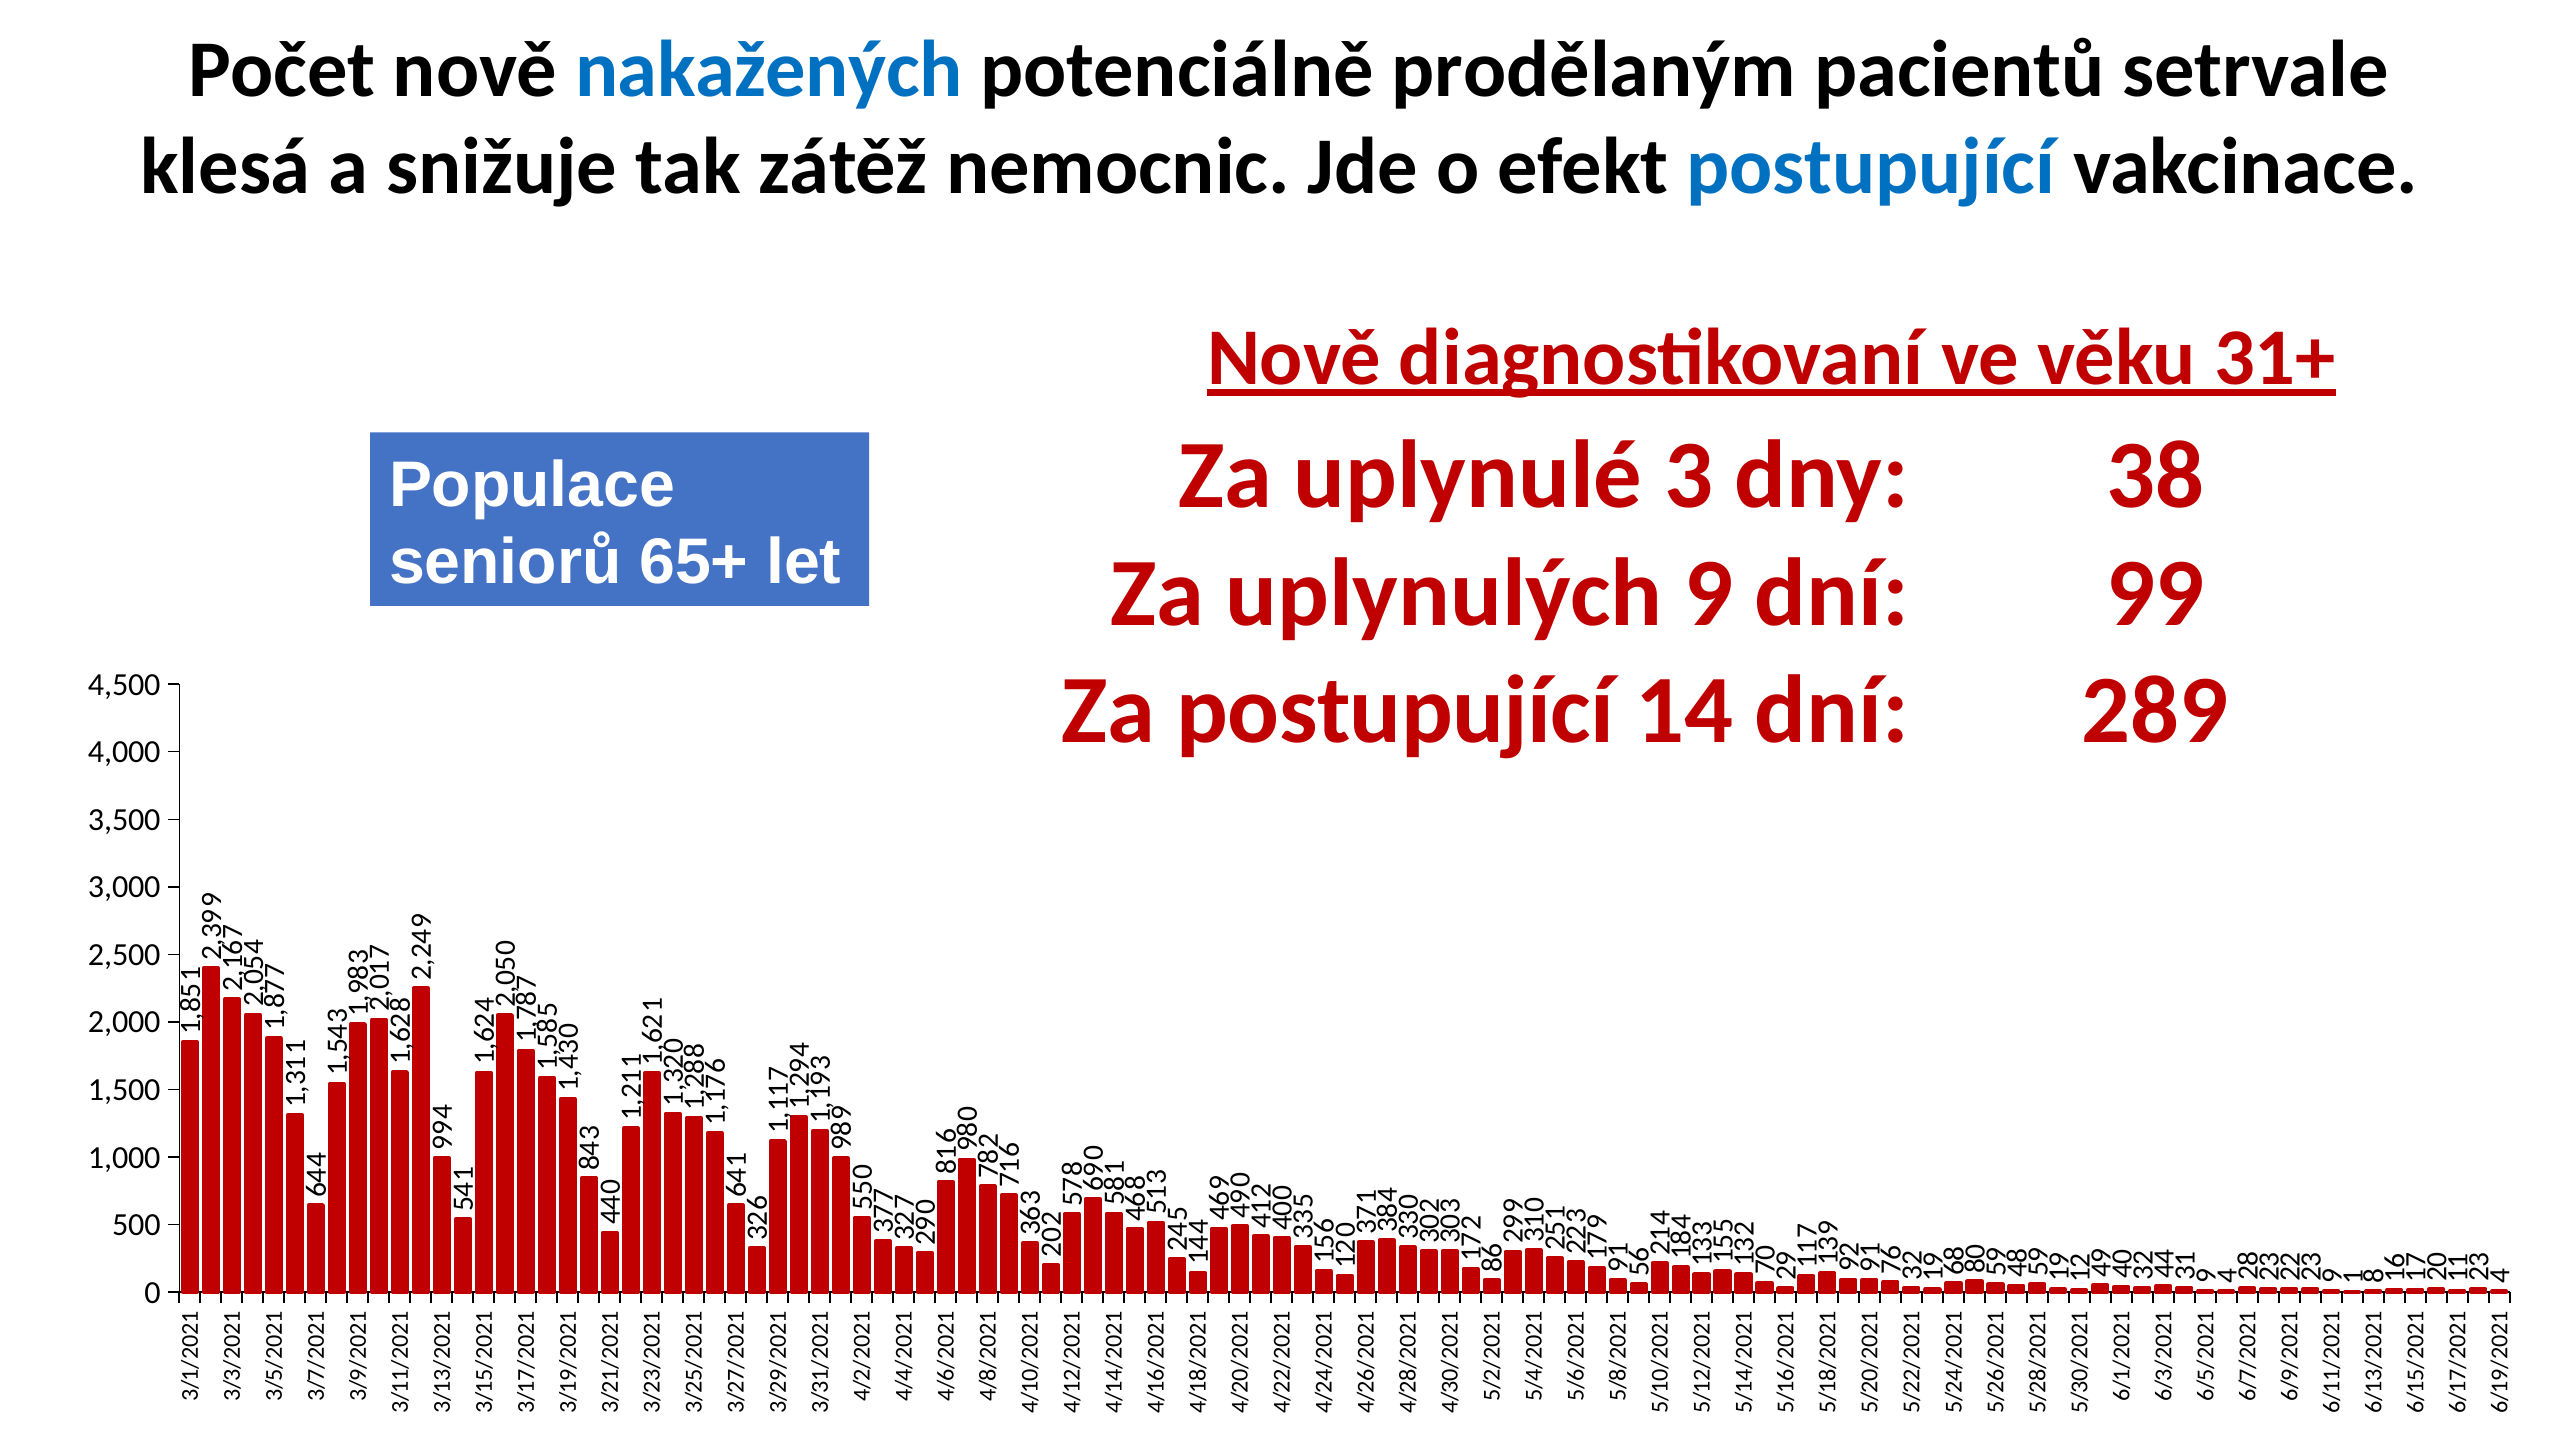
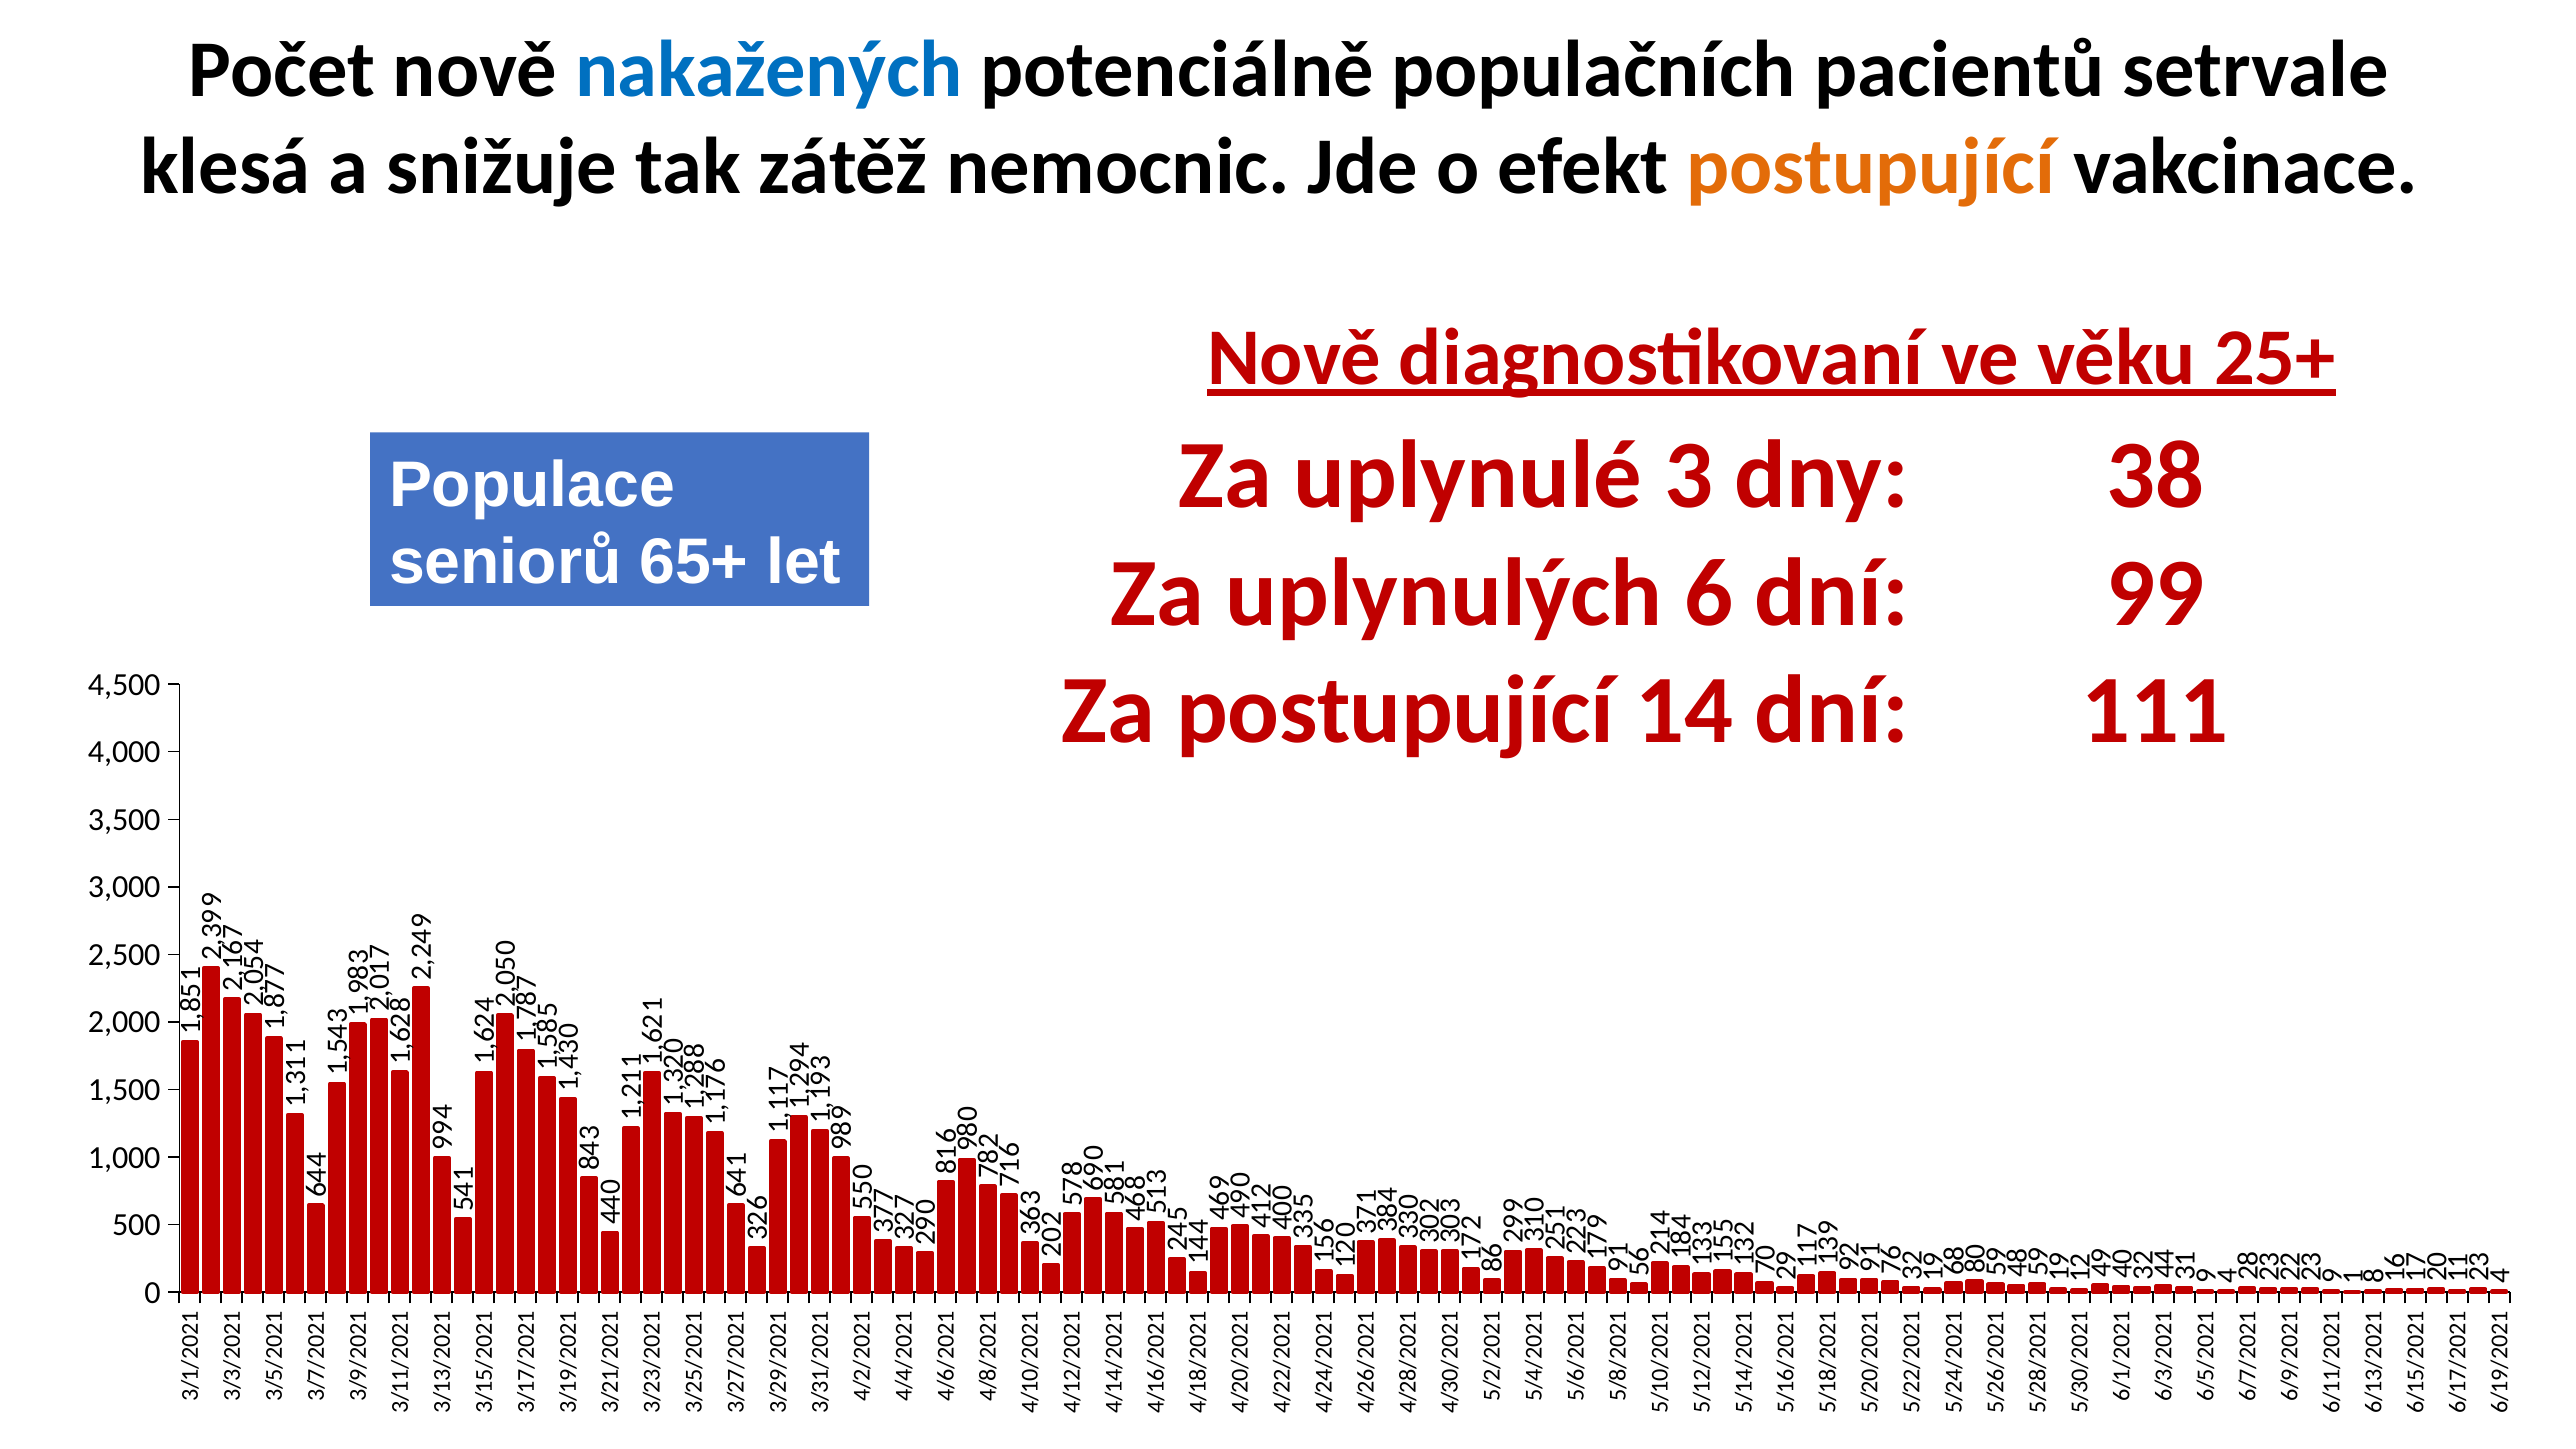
prodělaným: prodělaným -> populačních
postupující at (1871, 167) colour: blue -> orange
31+: 31+ -> 25+
uplynulých 9: 9 -> 6
289: 289 -> 111
